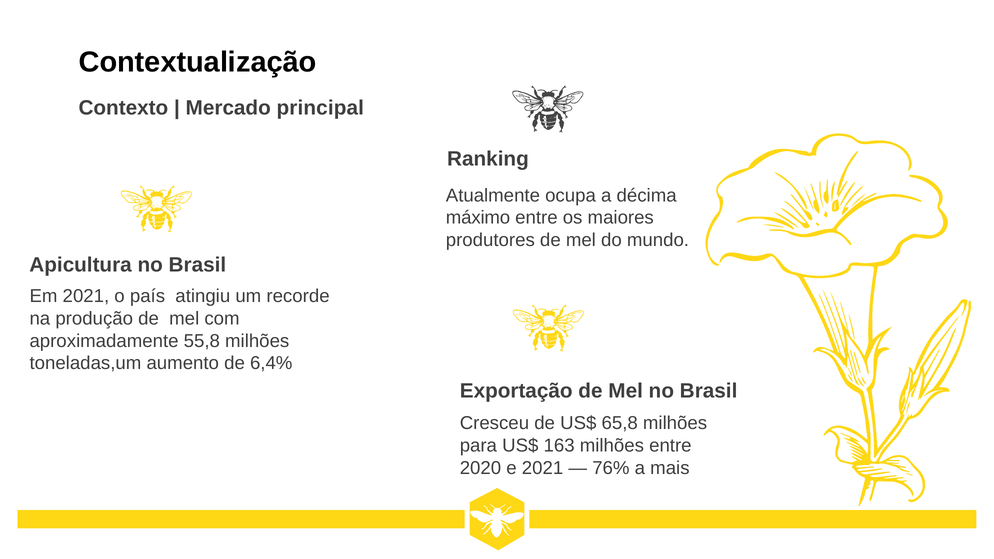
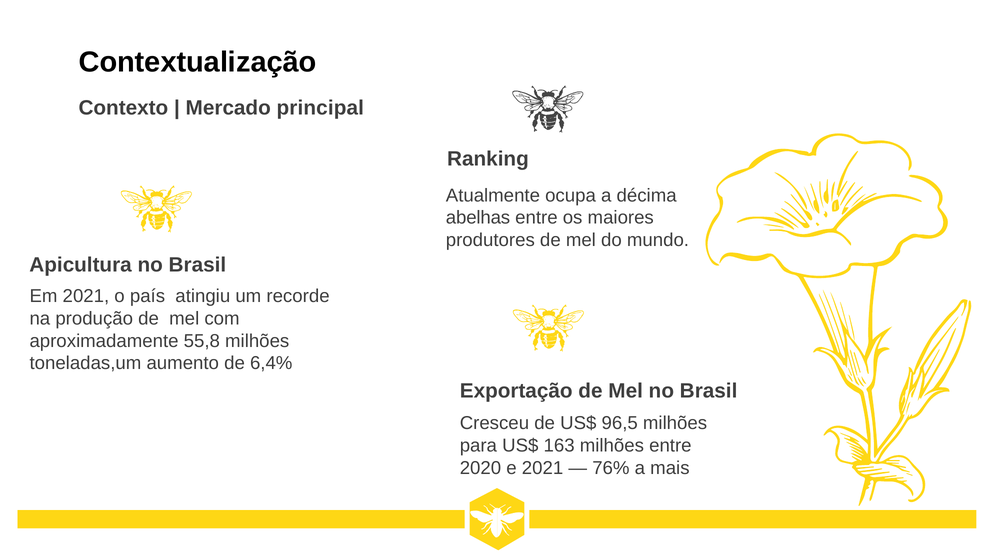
máximo: máximo -> abelhas
65,8: 65,8 -> 96,5
